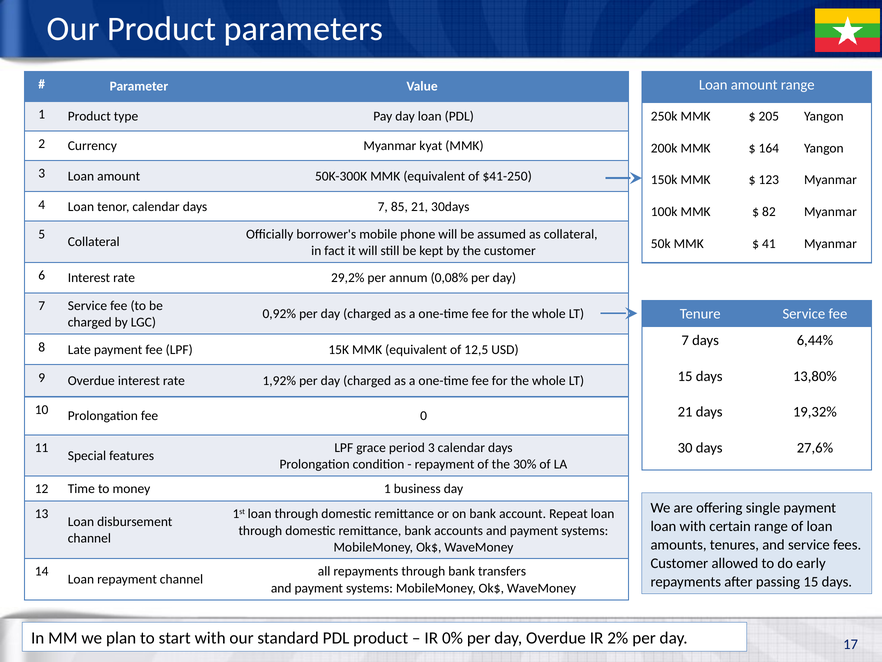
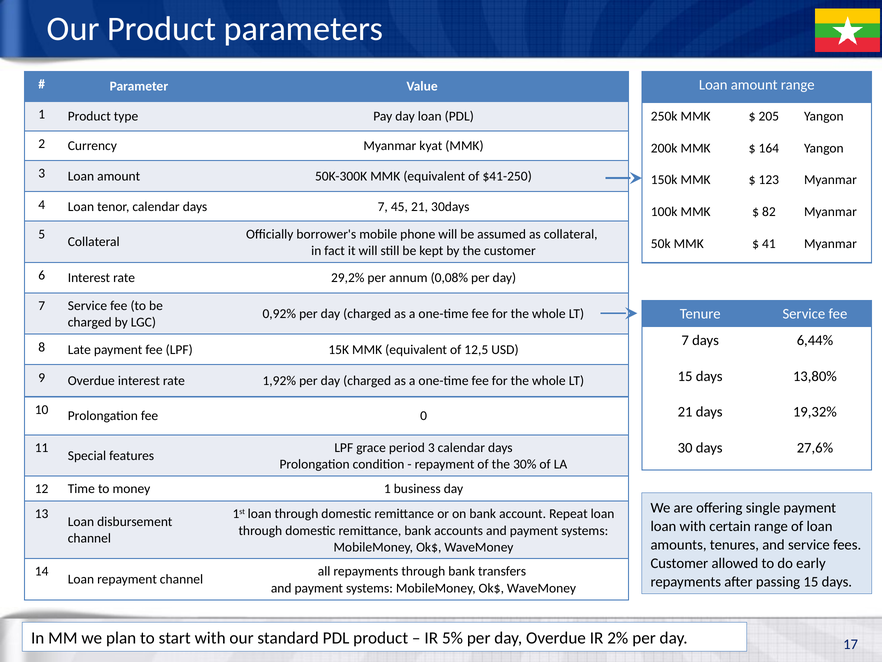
85: 85 -> 45
0%: 0% -> 5%
